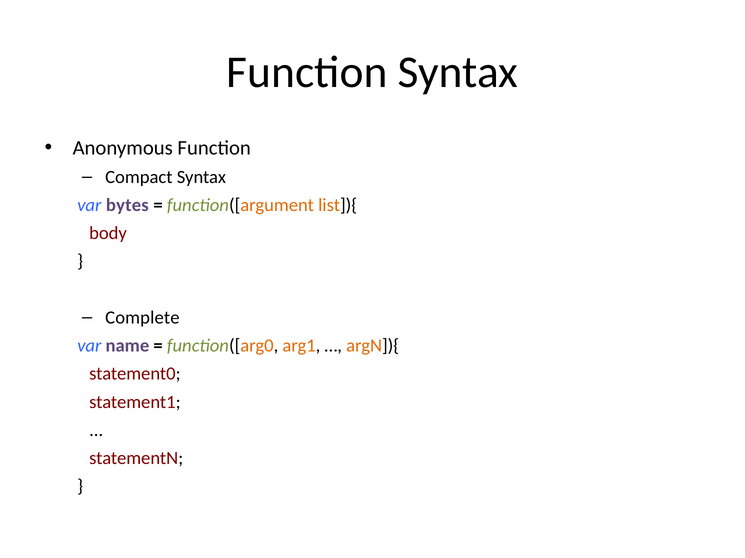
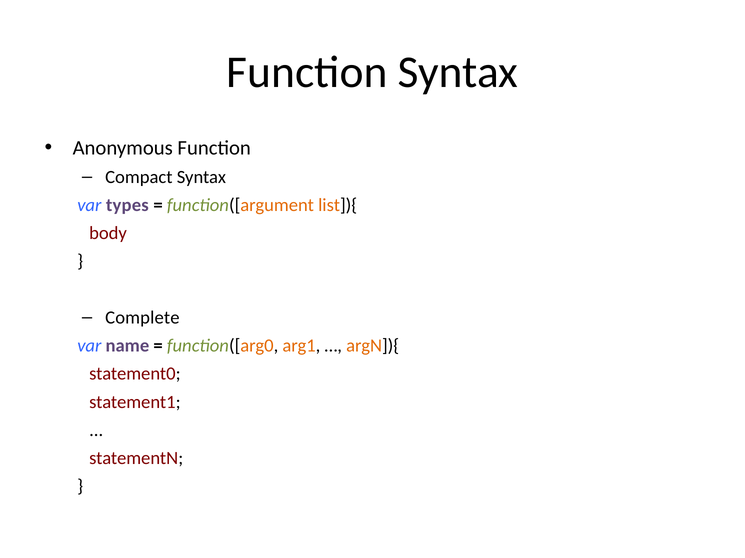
bytes: bytes -> types
